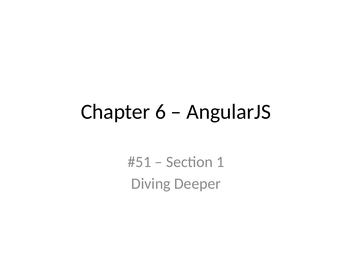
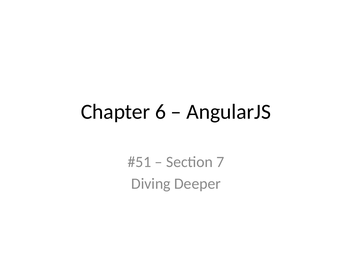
1: 1 -> 7
